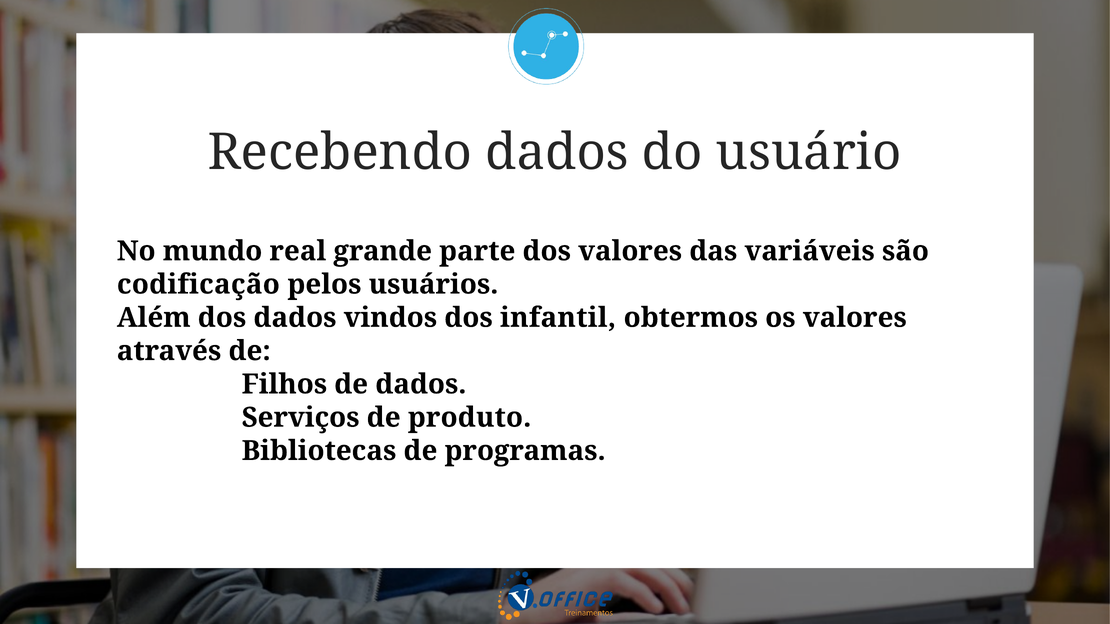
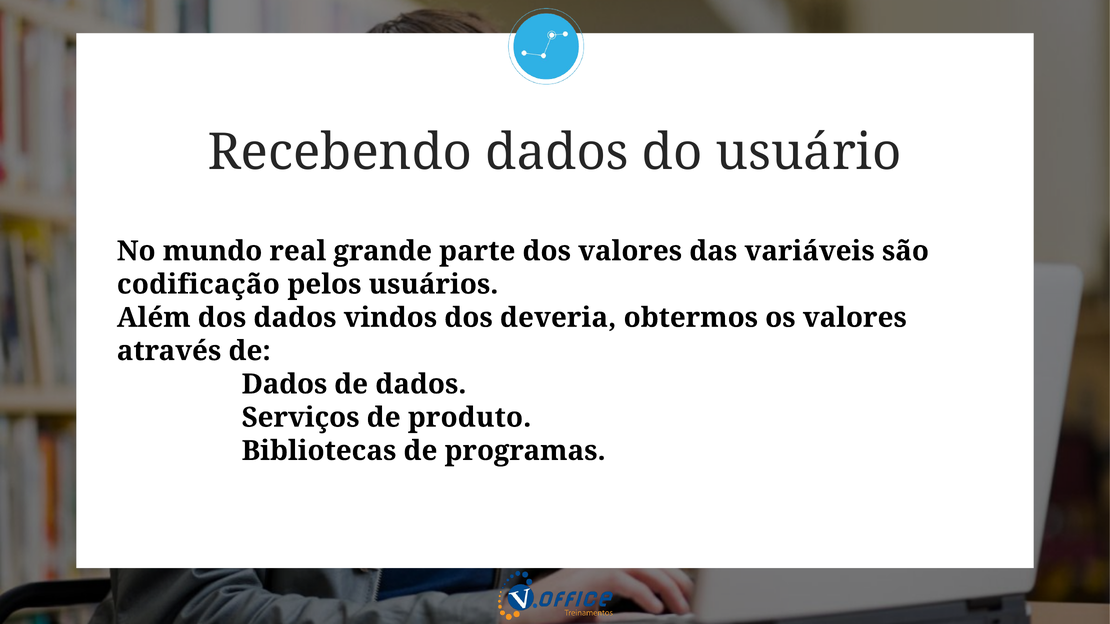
infantil: infantil -> deveria
Filhos at (284, 384): Filhos -> Dados
